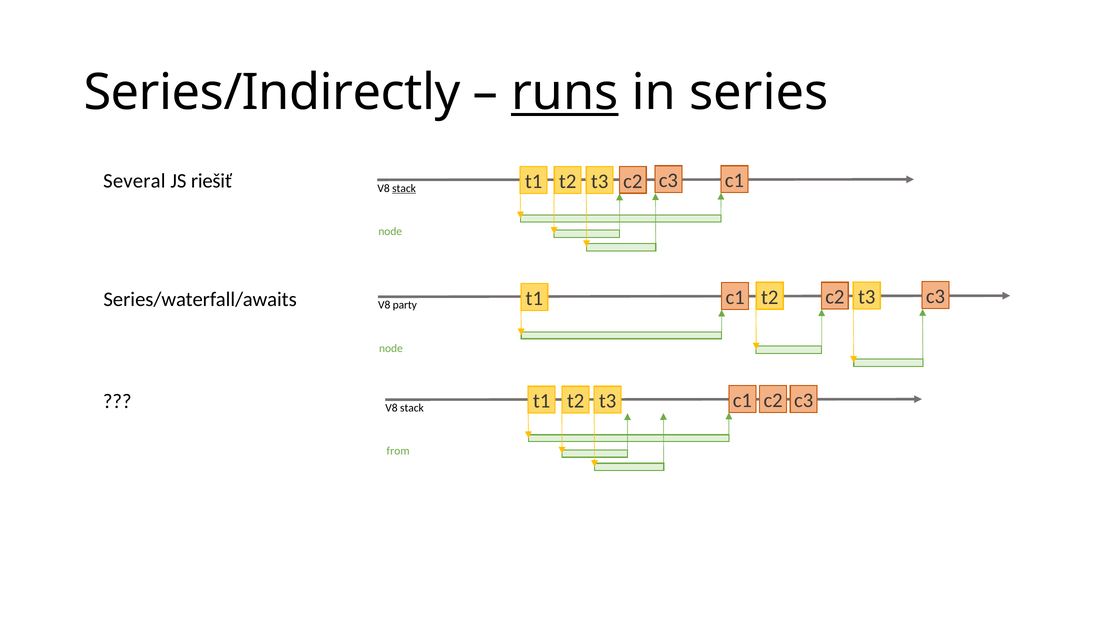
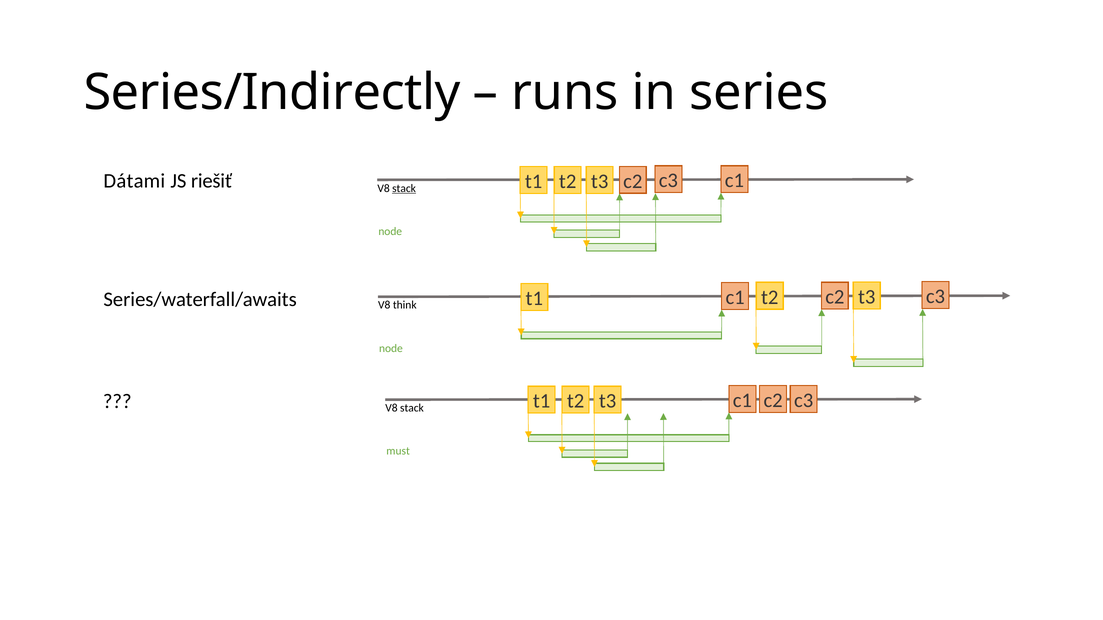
runs underline: present -> none
Several: Several -> Dátami
party: party -> think
from: from -> must
